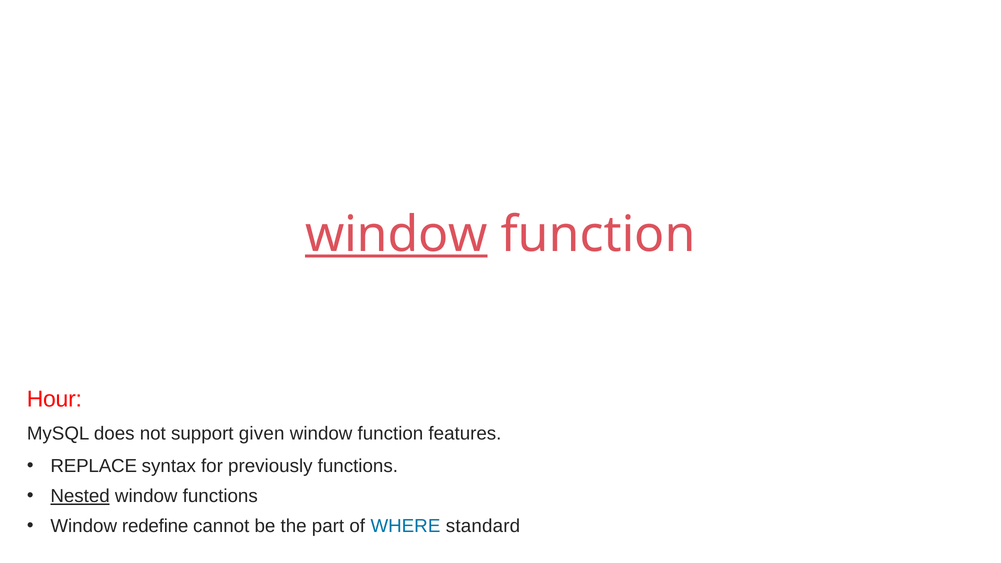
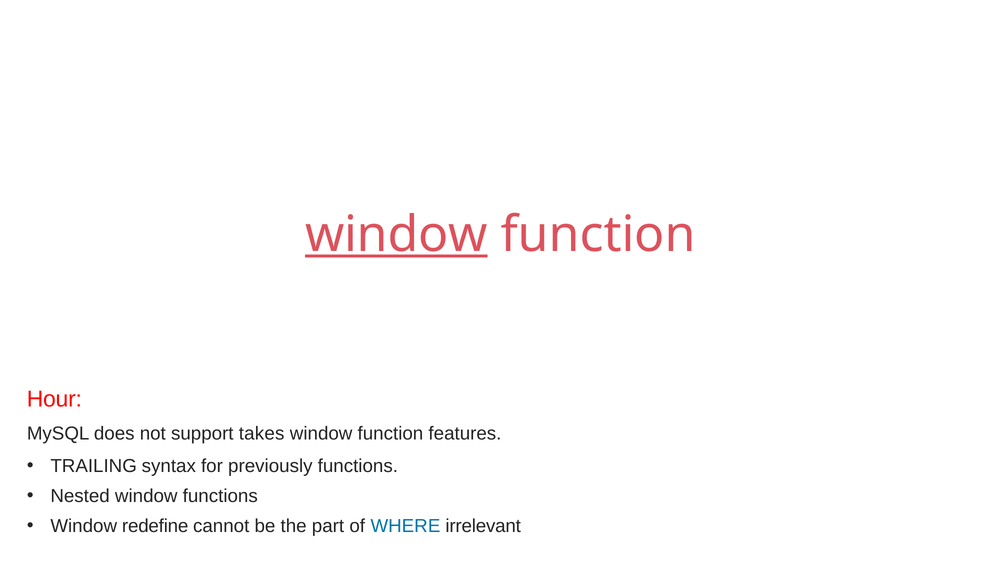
given: given -> takes
REPLACE: REPLACE -> TRAILING
Nested underline: present -> none
standard: standard -> irrelevant
